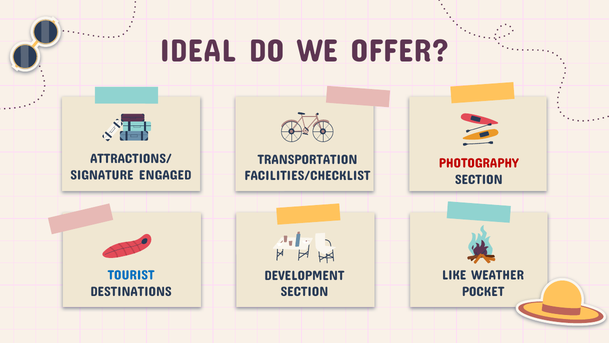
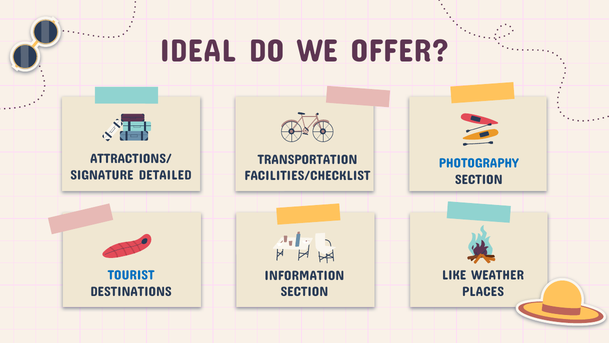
PHOTOGRAPHY colour: red -> blue
ENGAGED: ENGAGED -> DETAILED
DEVELOPMENT: DEVELOPMENT -> INFORMATION
POCKET: POCKET -> PLACES
